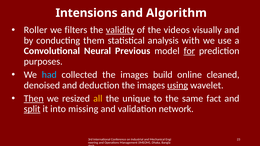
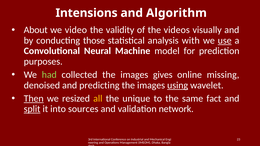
Roller: Roller -> About
filters: filters -> video
validity underline: present -> none
them: them -> those
use underline: none -> present
Previous: Previous -> Machine
for underline: present -> none
had colour: light blue -> light green
build: build -> gives
cleaned: cleaned -> missing
deduction: deduction -> predicting
missing: missing -> sources
